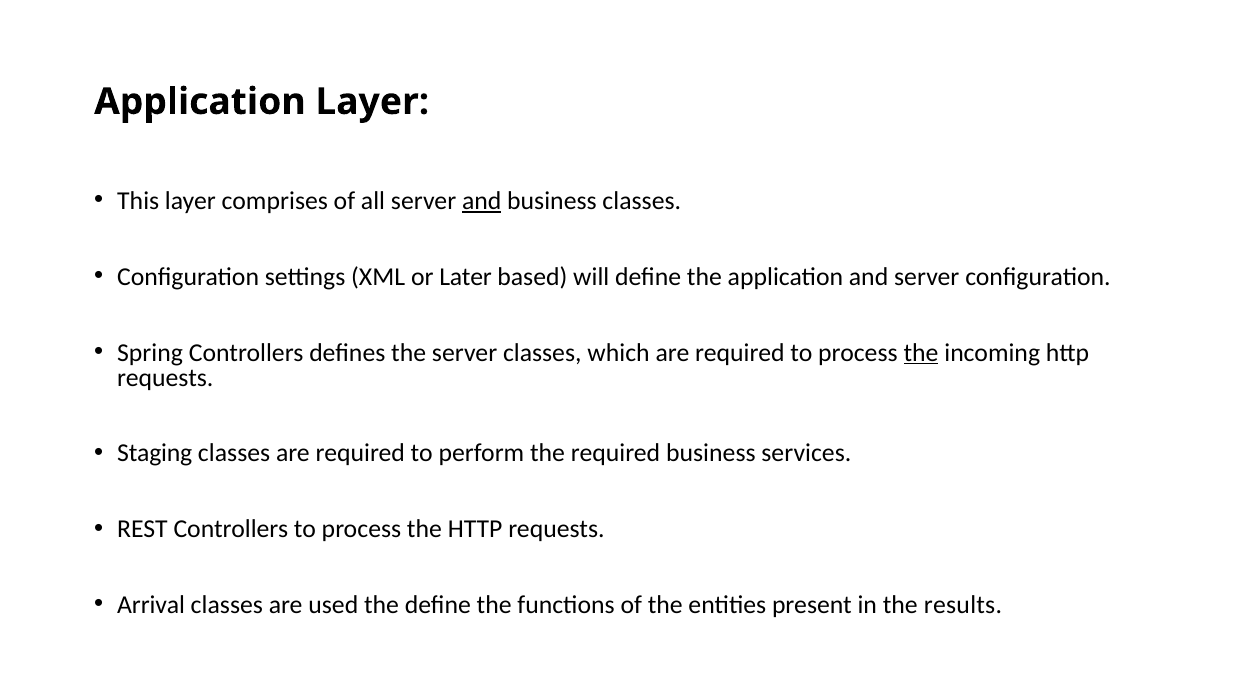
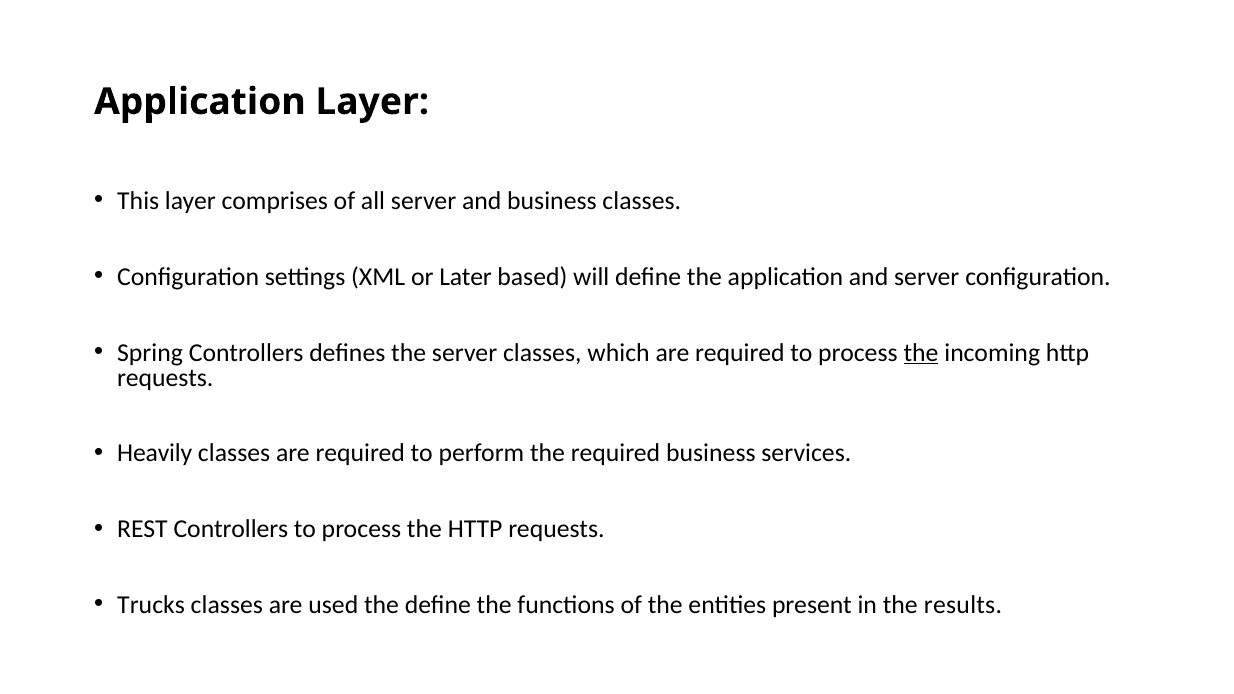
and at (482, 201) underline: present -> none
Staging: Staging -> Heavily
Arrival: Arrival -> Trucks
